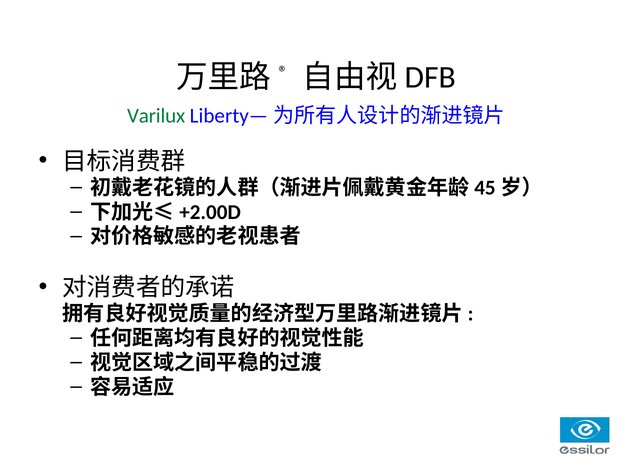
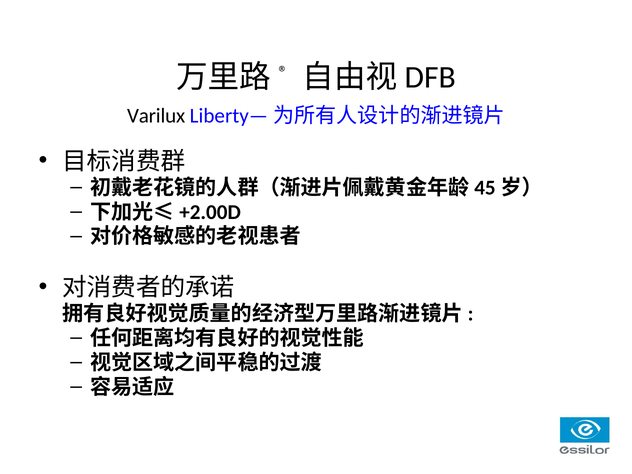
Varilux colour: green -> black
